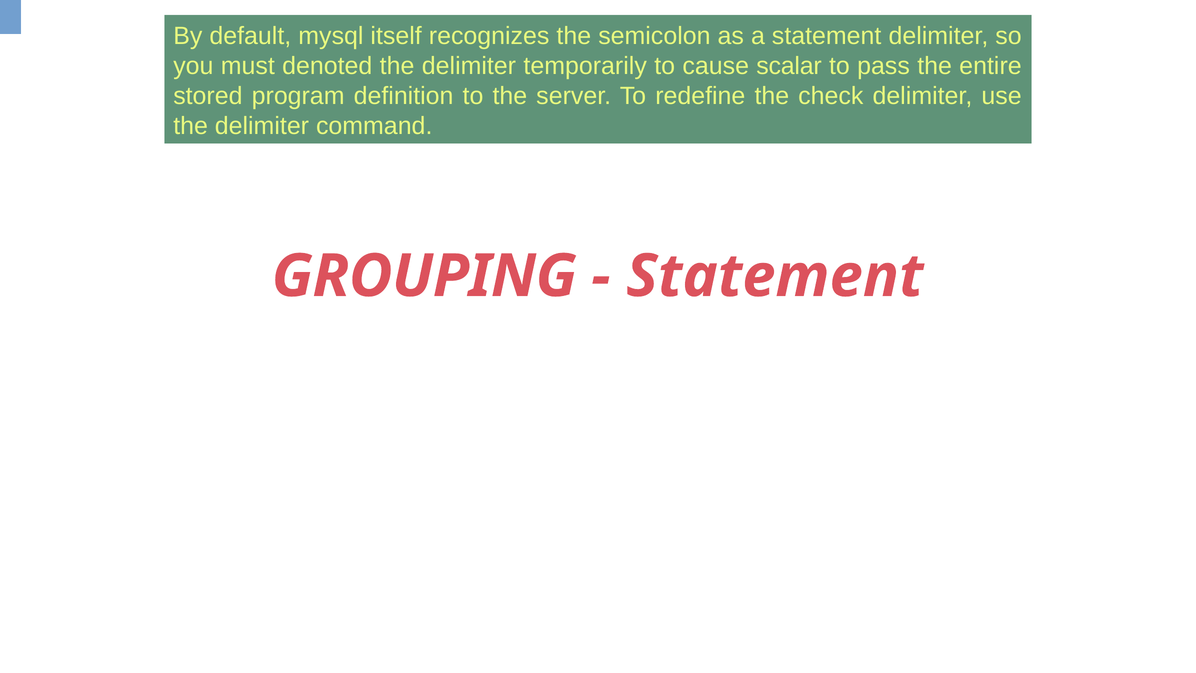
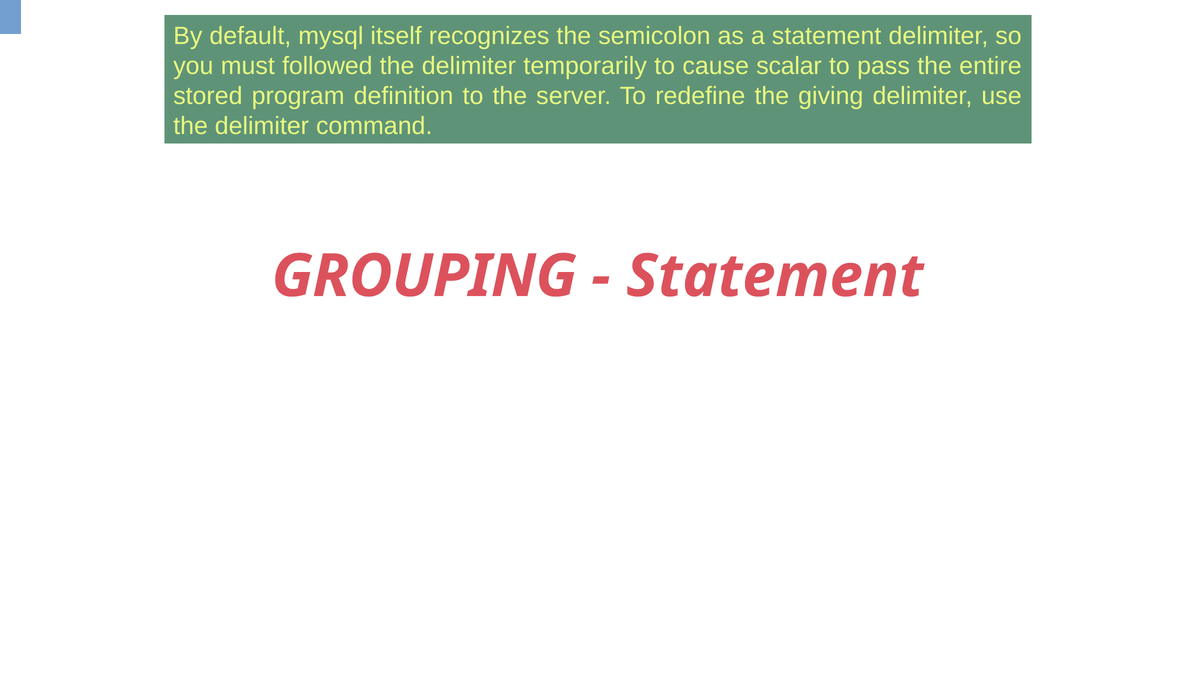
denoted: denoted -> followed
check: check -> giving
